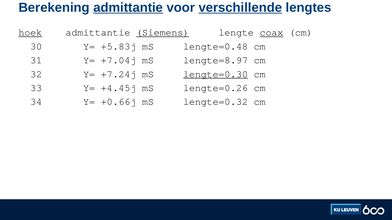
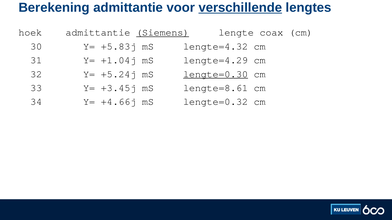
admittantie at (128, 7) underline: present -> none
hoek underline: present -> none
coax underline: present -> none
lengte=0.48: lengte=0.48 -> lengte=4.32
+7.04j: +7.04j -> +1.04j
lengte=8.97: lengte=8.97 -> lengte=4.29
+7.24j: +7.24j -> +5.24j
+4.45j: +4.45j -> +3.45j
lengte=0.26: lengte=0.26 -> lengte=8.61
+0.66j: +0.66j -> +4.66j
